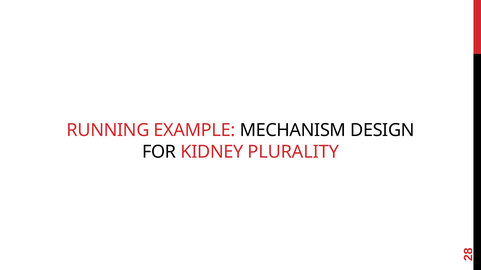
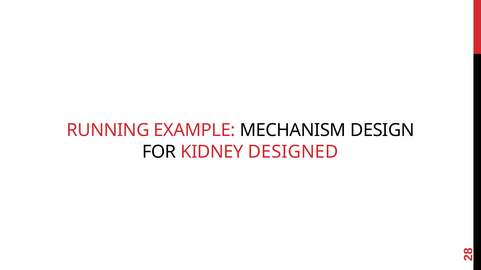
PLURALITY: PLURALITY -> DESIGNED
